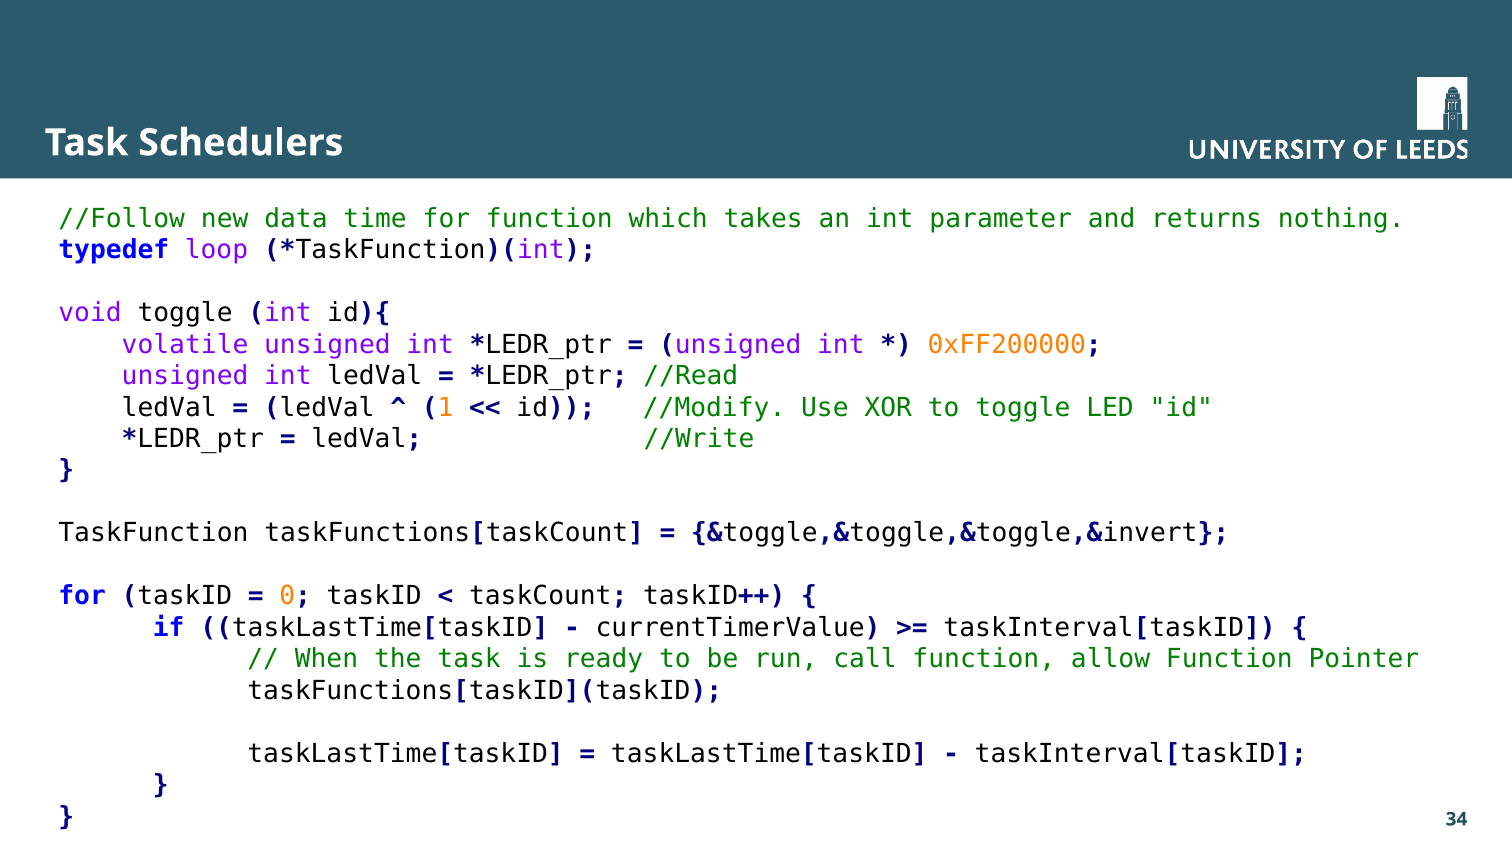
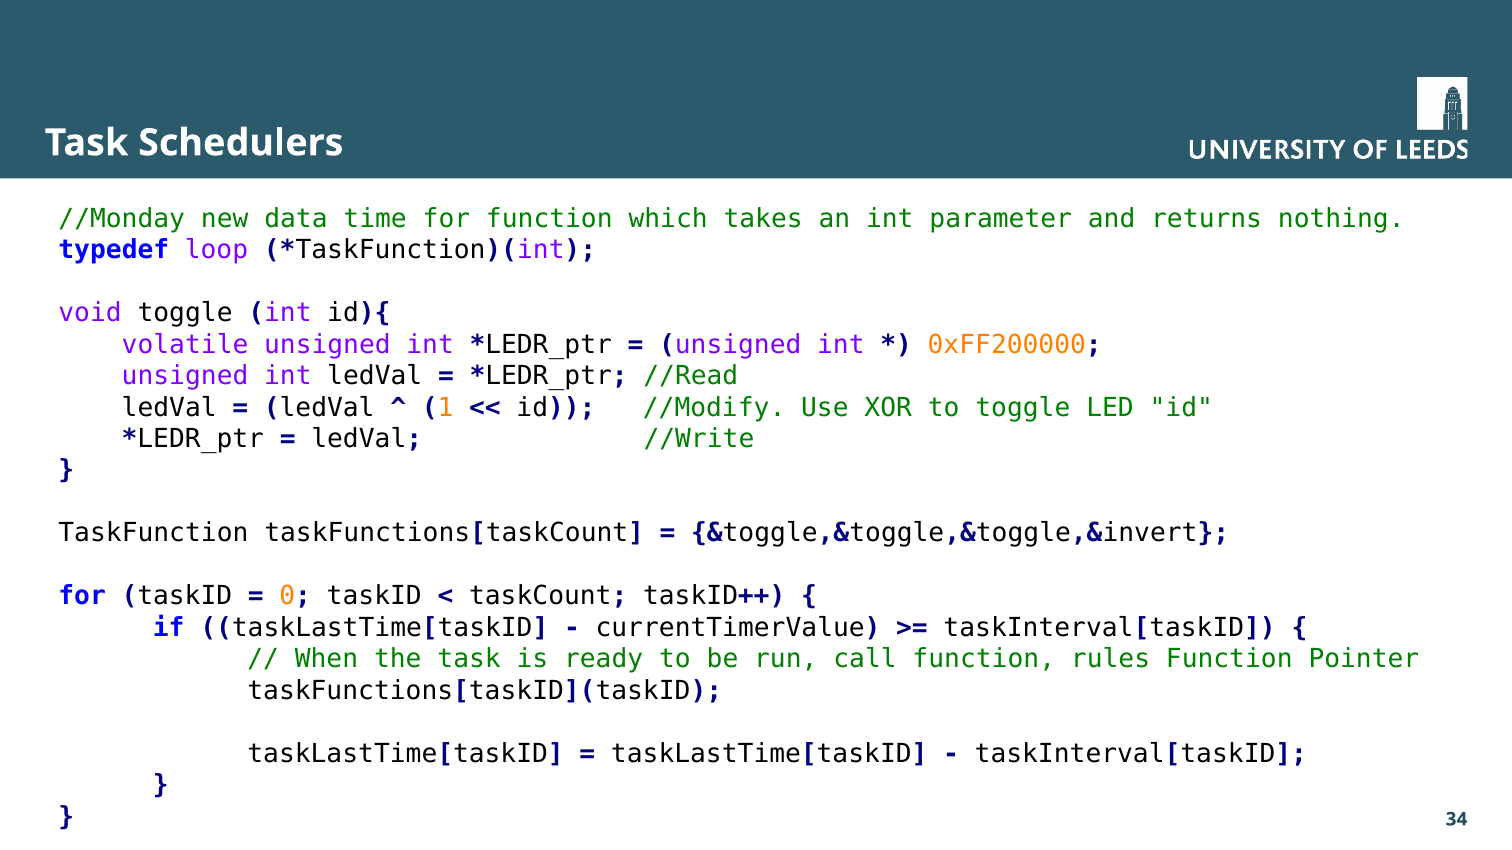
//Follow: //Follow -> //Monday
allow: allow -> rules
